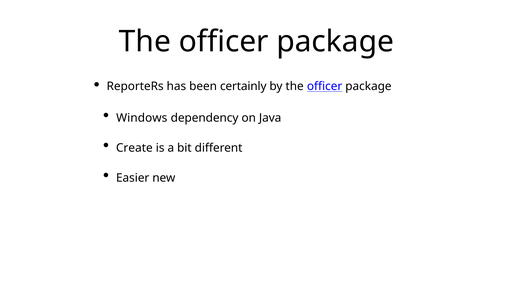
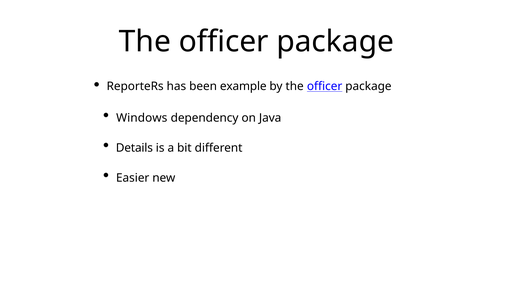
certainly: certainly -> example
Create: Create -> Details
